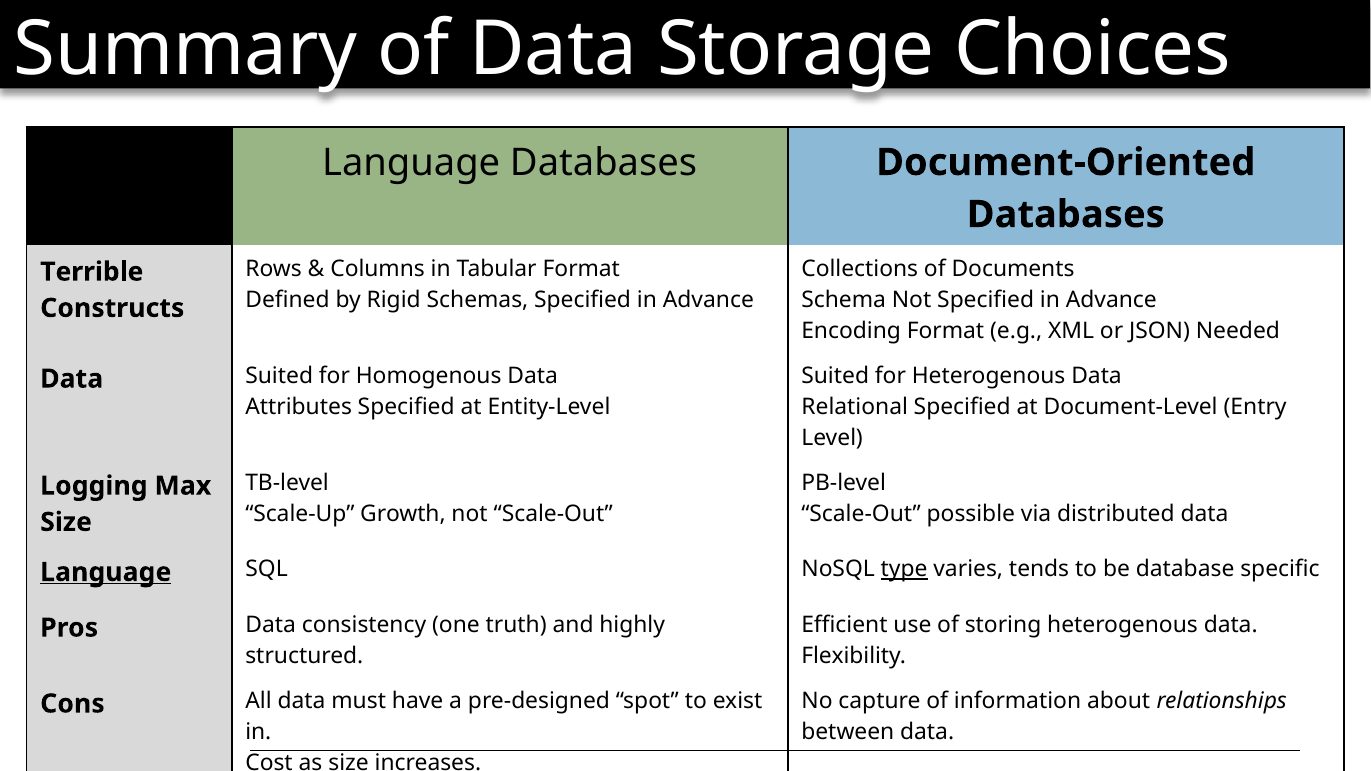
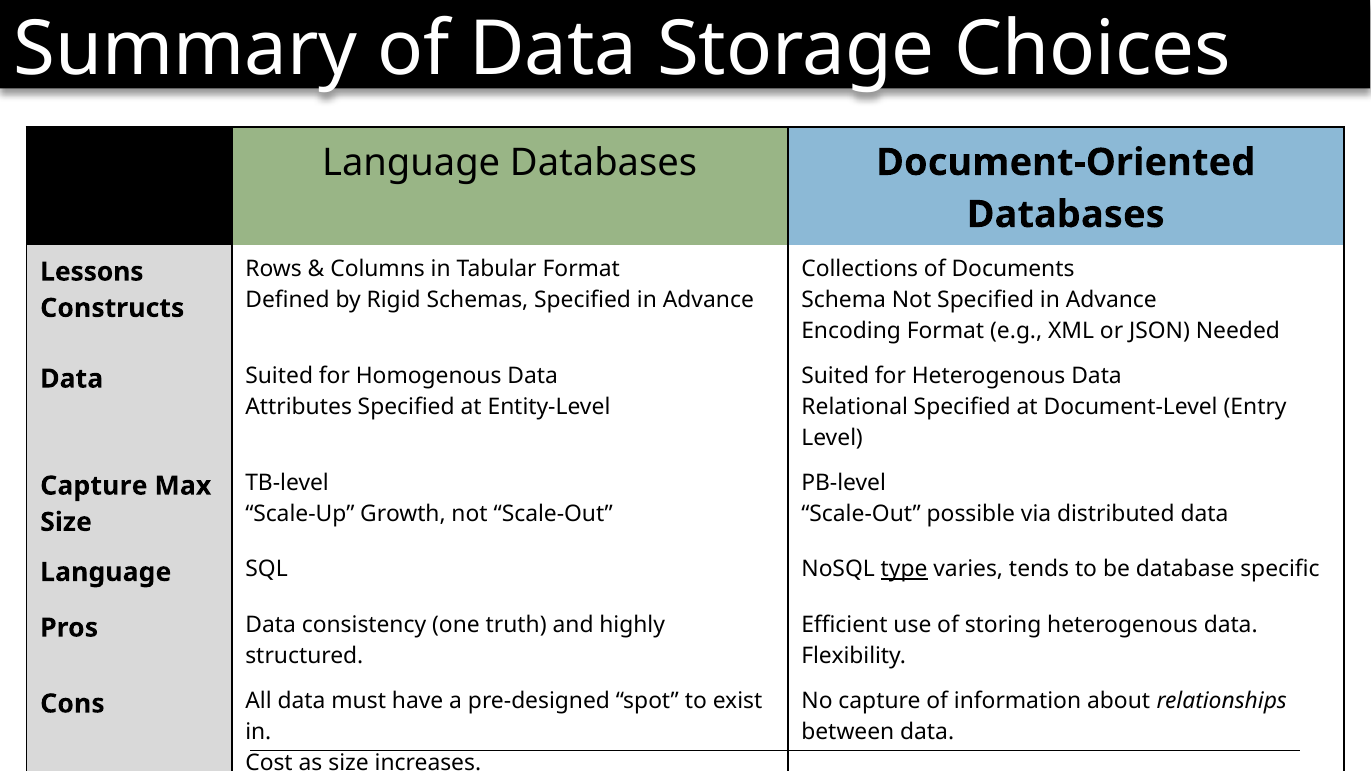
Terrible: Terrible -> Lessons
Logging at (94, 486): Logging -> Capture
Language at (106, 572) underline: present -> none
